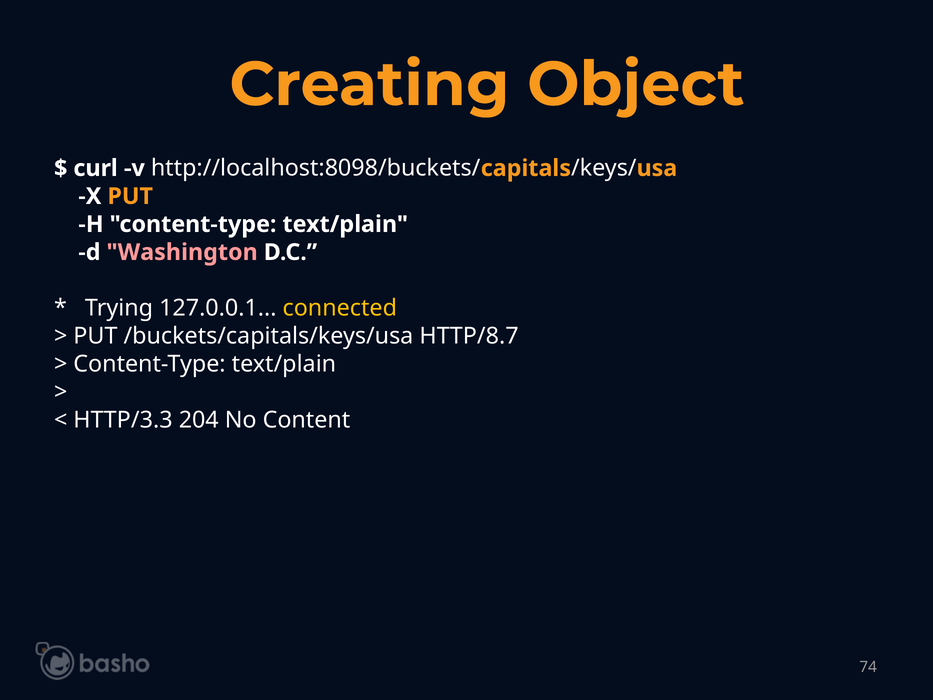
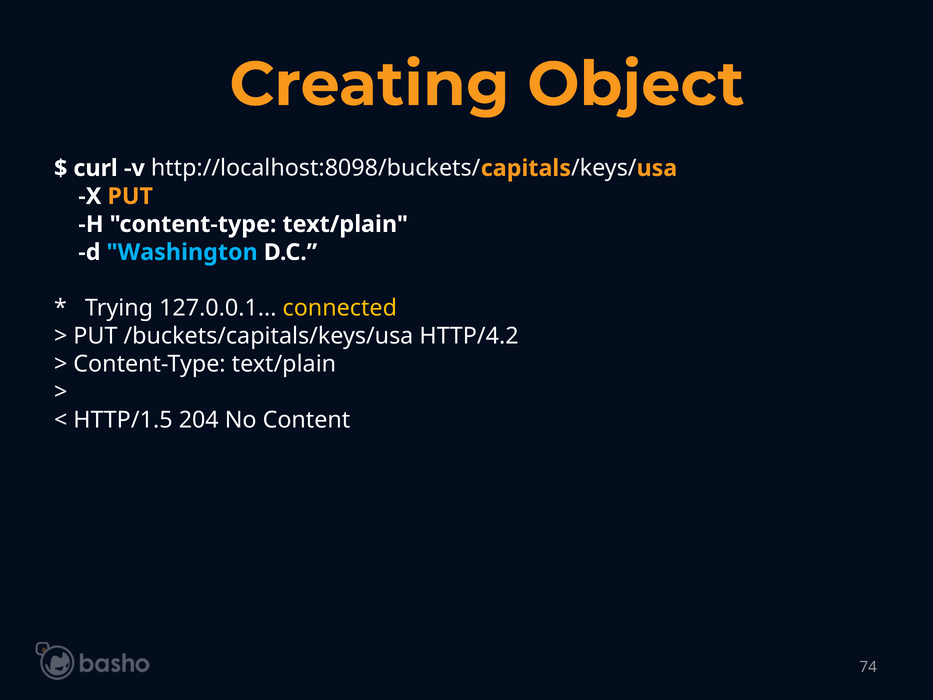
Washington colour: pink -> light blue
HTTP/8.7: HTTP/8.7 -> HTTP/4.2
HTTP/3.3: HTTP/3.3 -> HTTP/1.5
